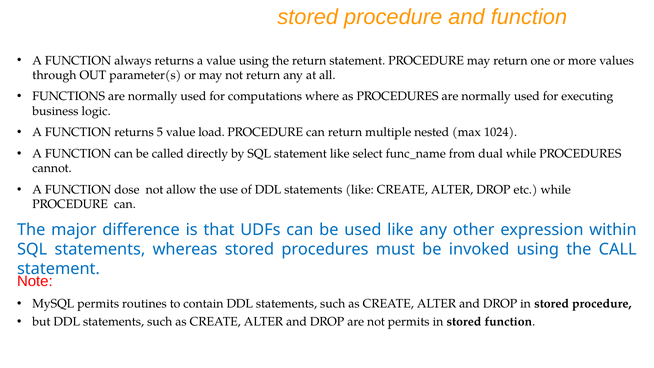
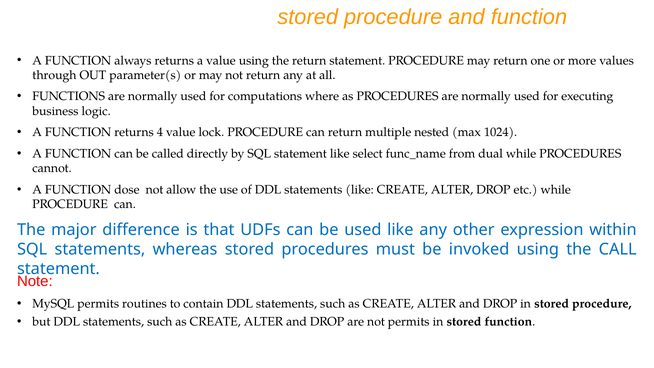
5: 5 -> 4
load: load -> lock
